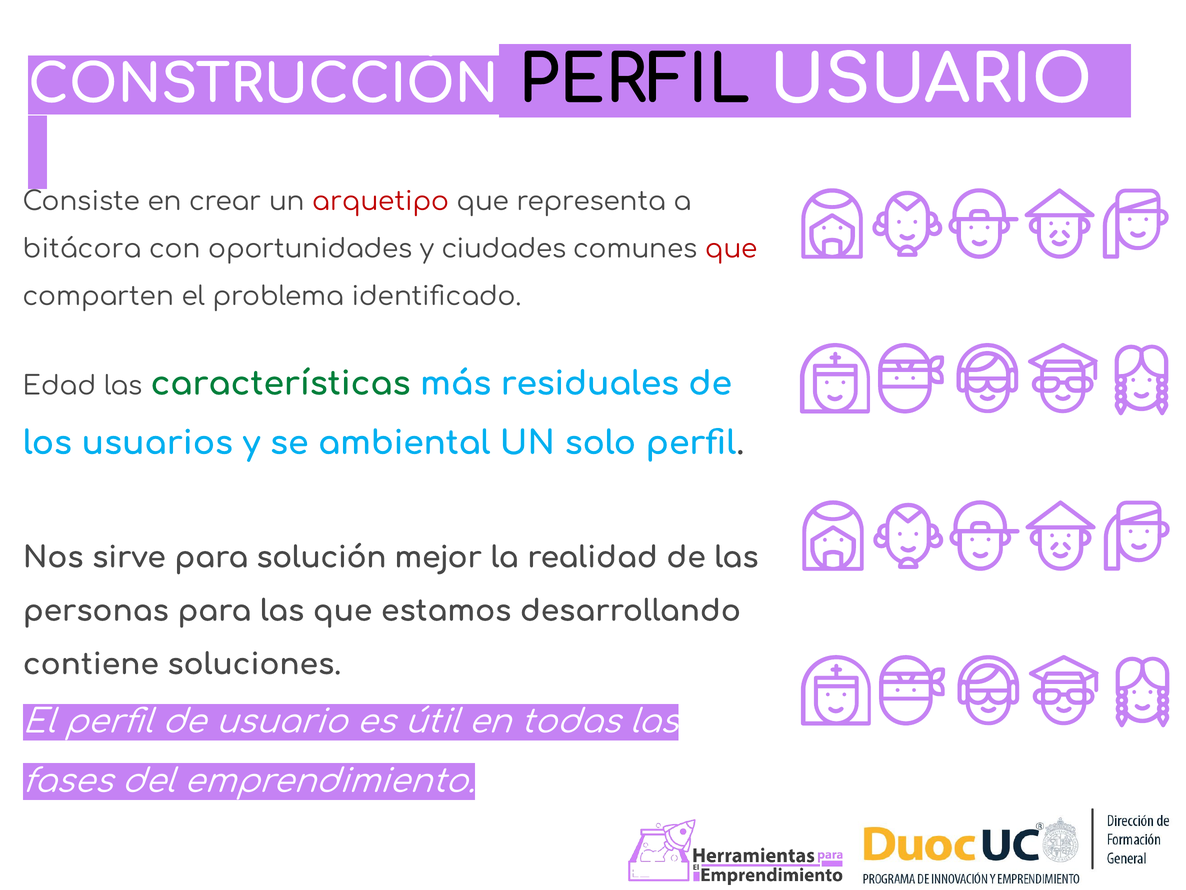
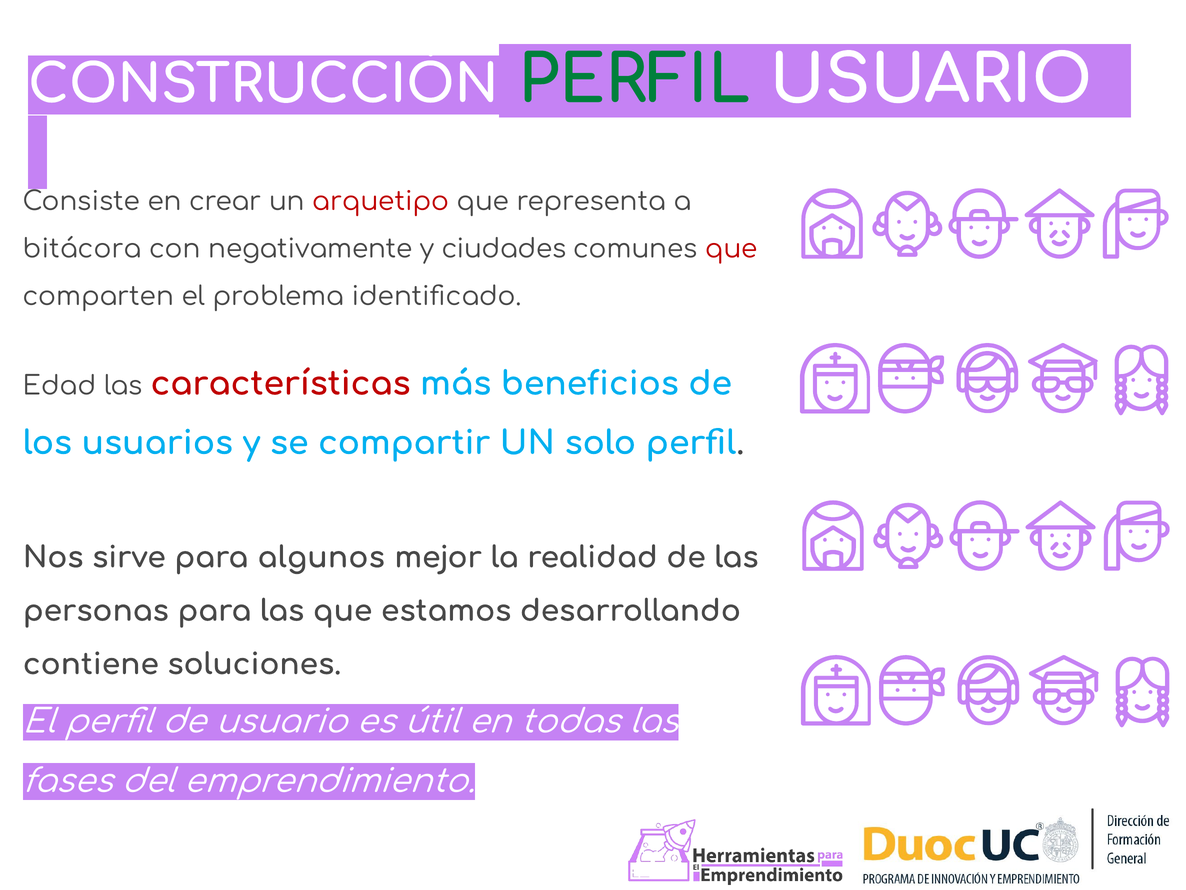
PERFIL at (634, 80) colour: black -> green
oportunidades: oportunidades -> negativamente
características colour: green -> red
residuales: residuales -> beneficios
ambiental: ambiental -> compartir
solución: solución -> algunos
